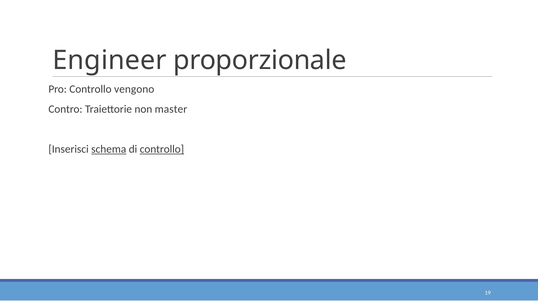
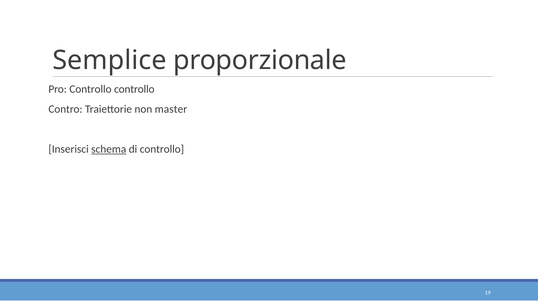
Engineer: Engineer -> Semplice
Controllo vengono: vengono -> controllo
controllo at (162, 149) underline: present -> none
